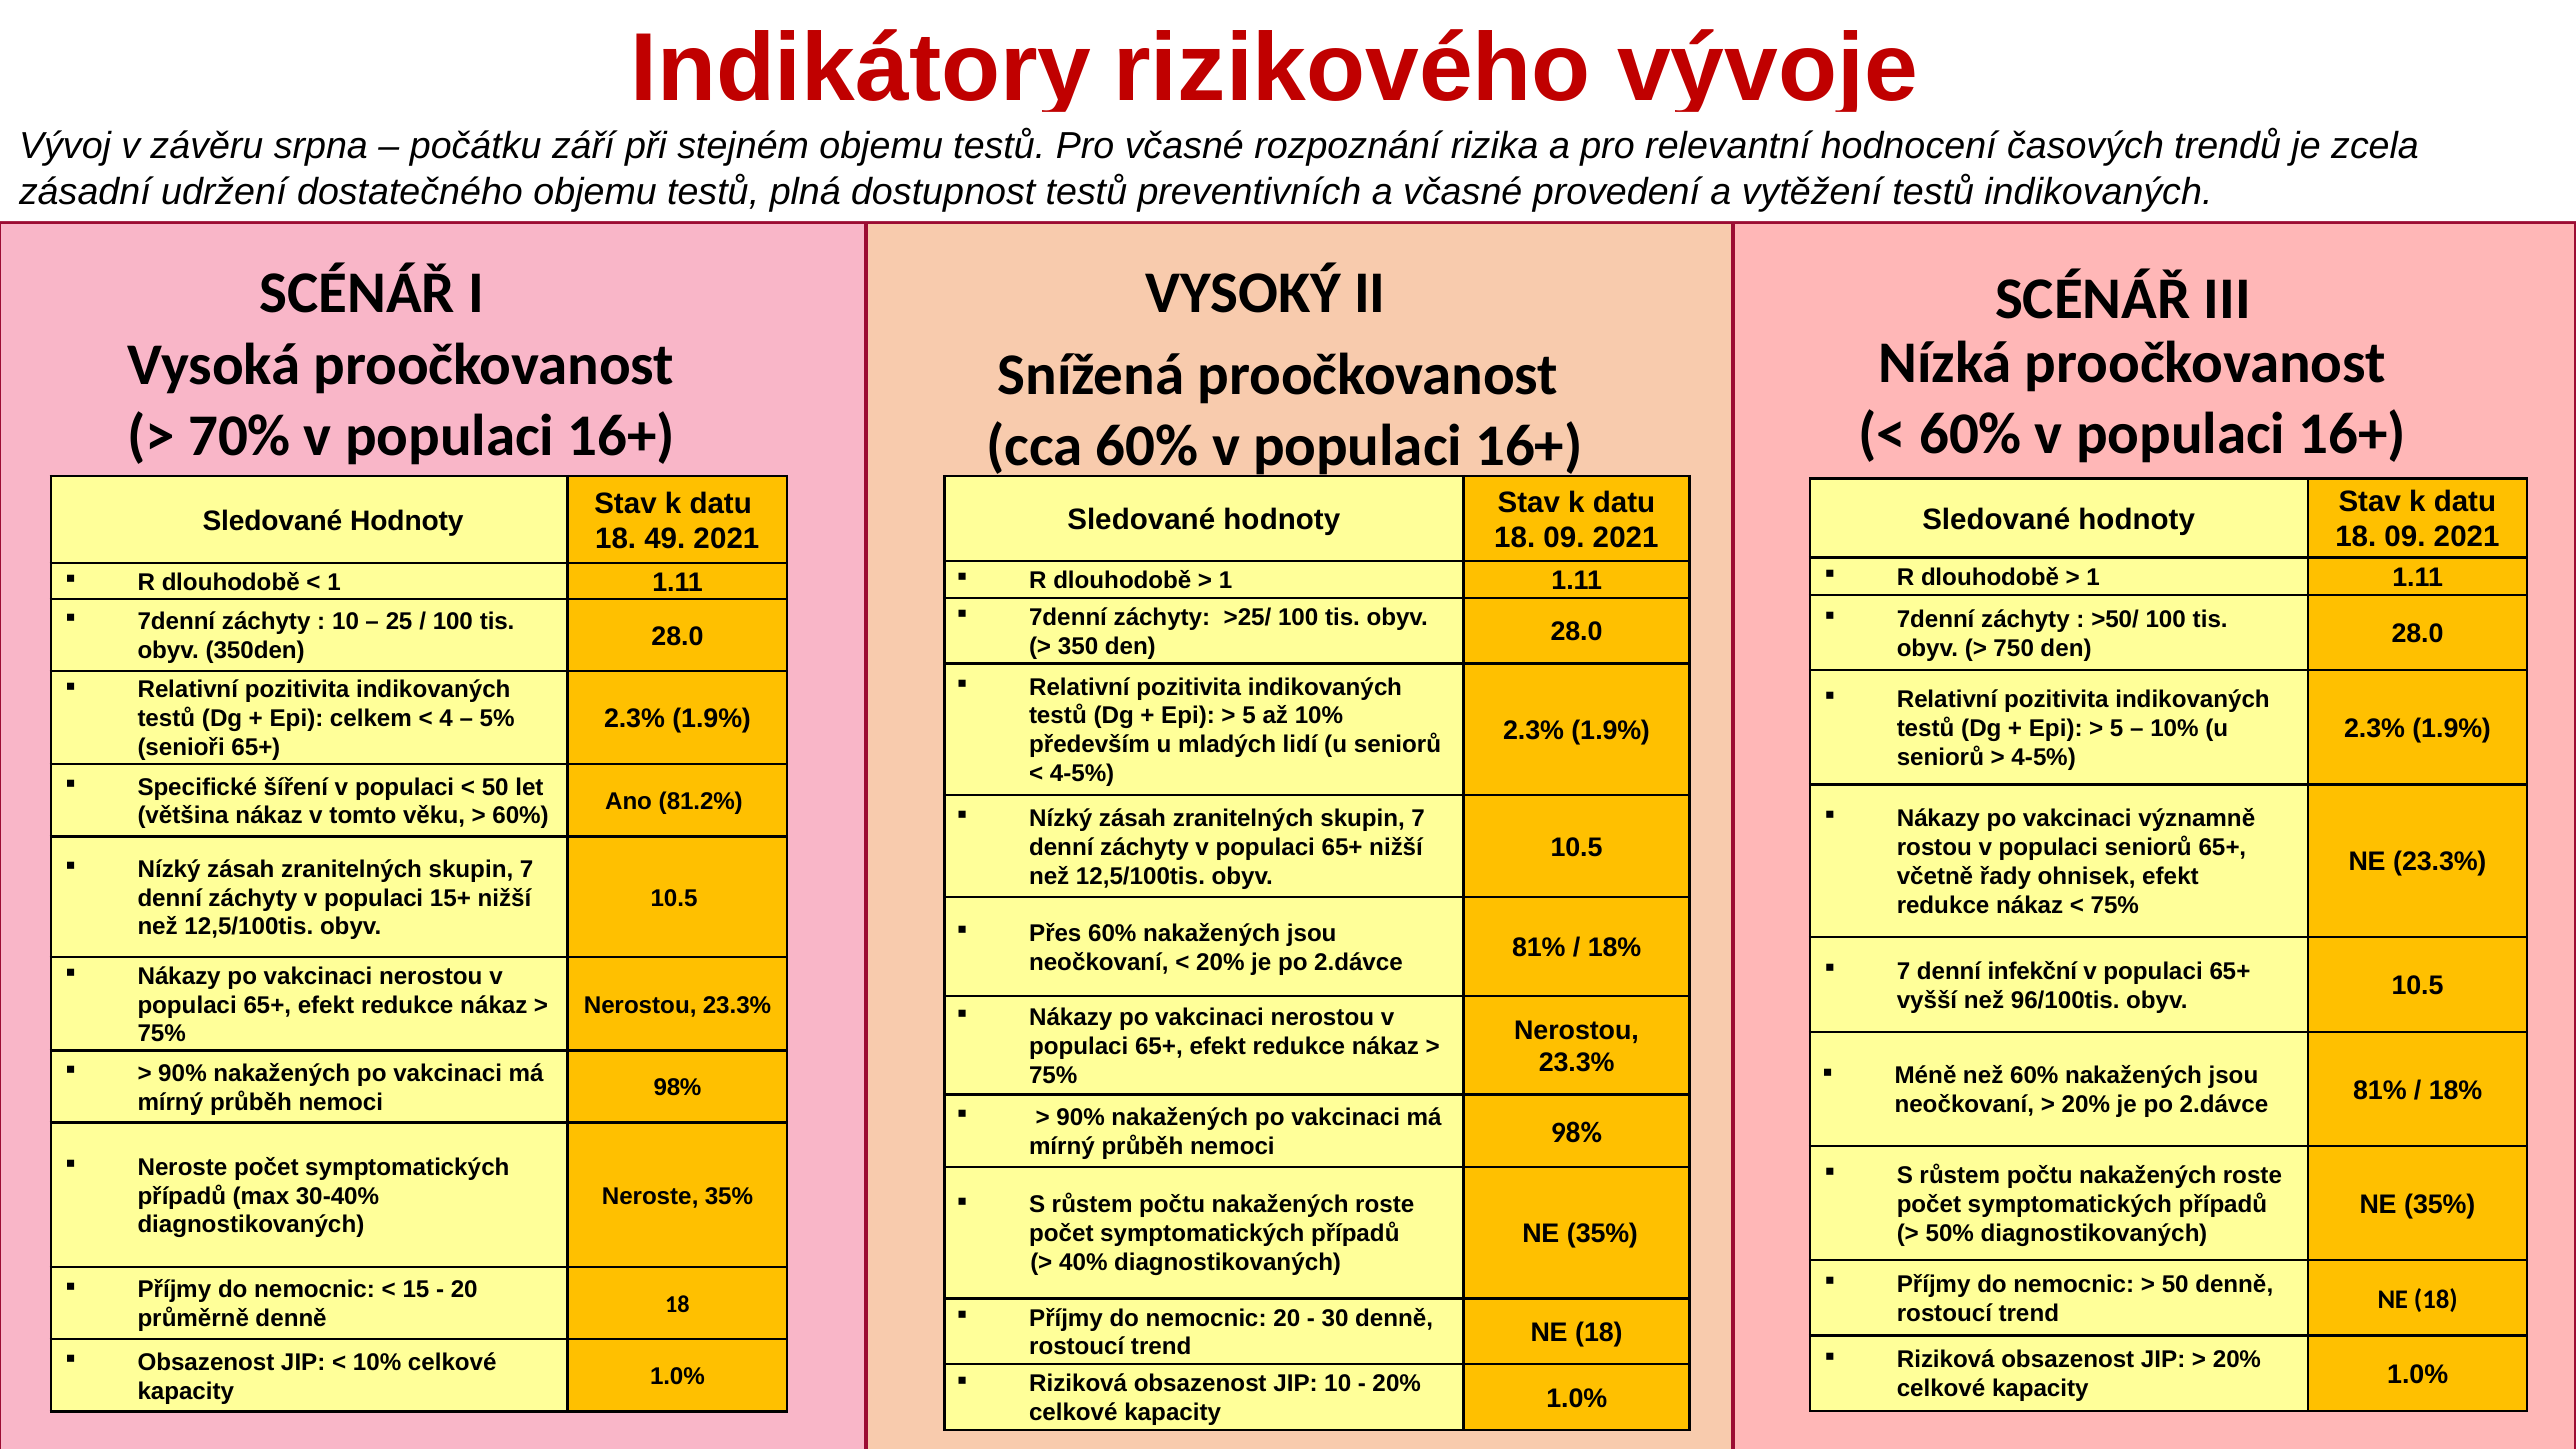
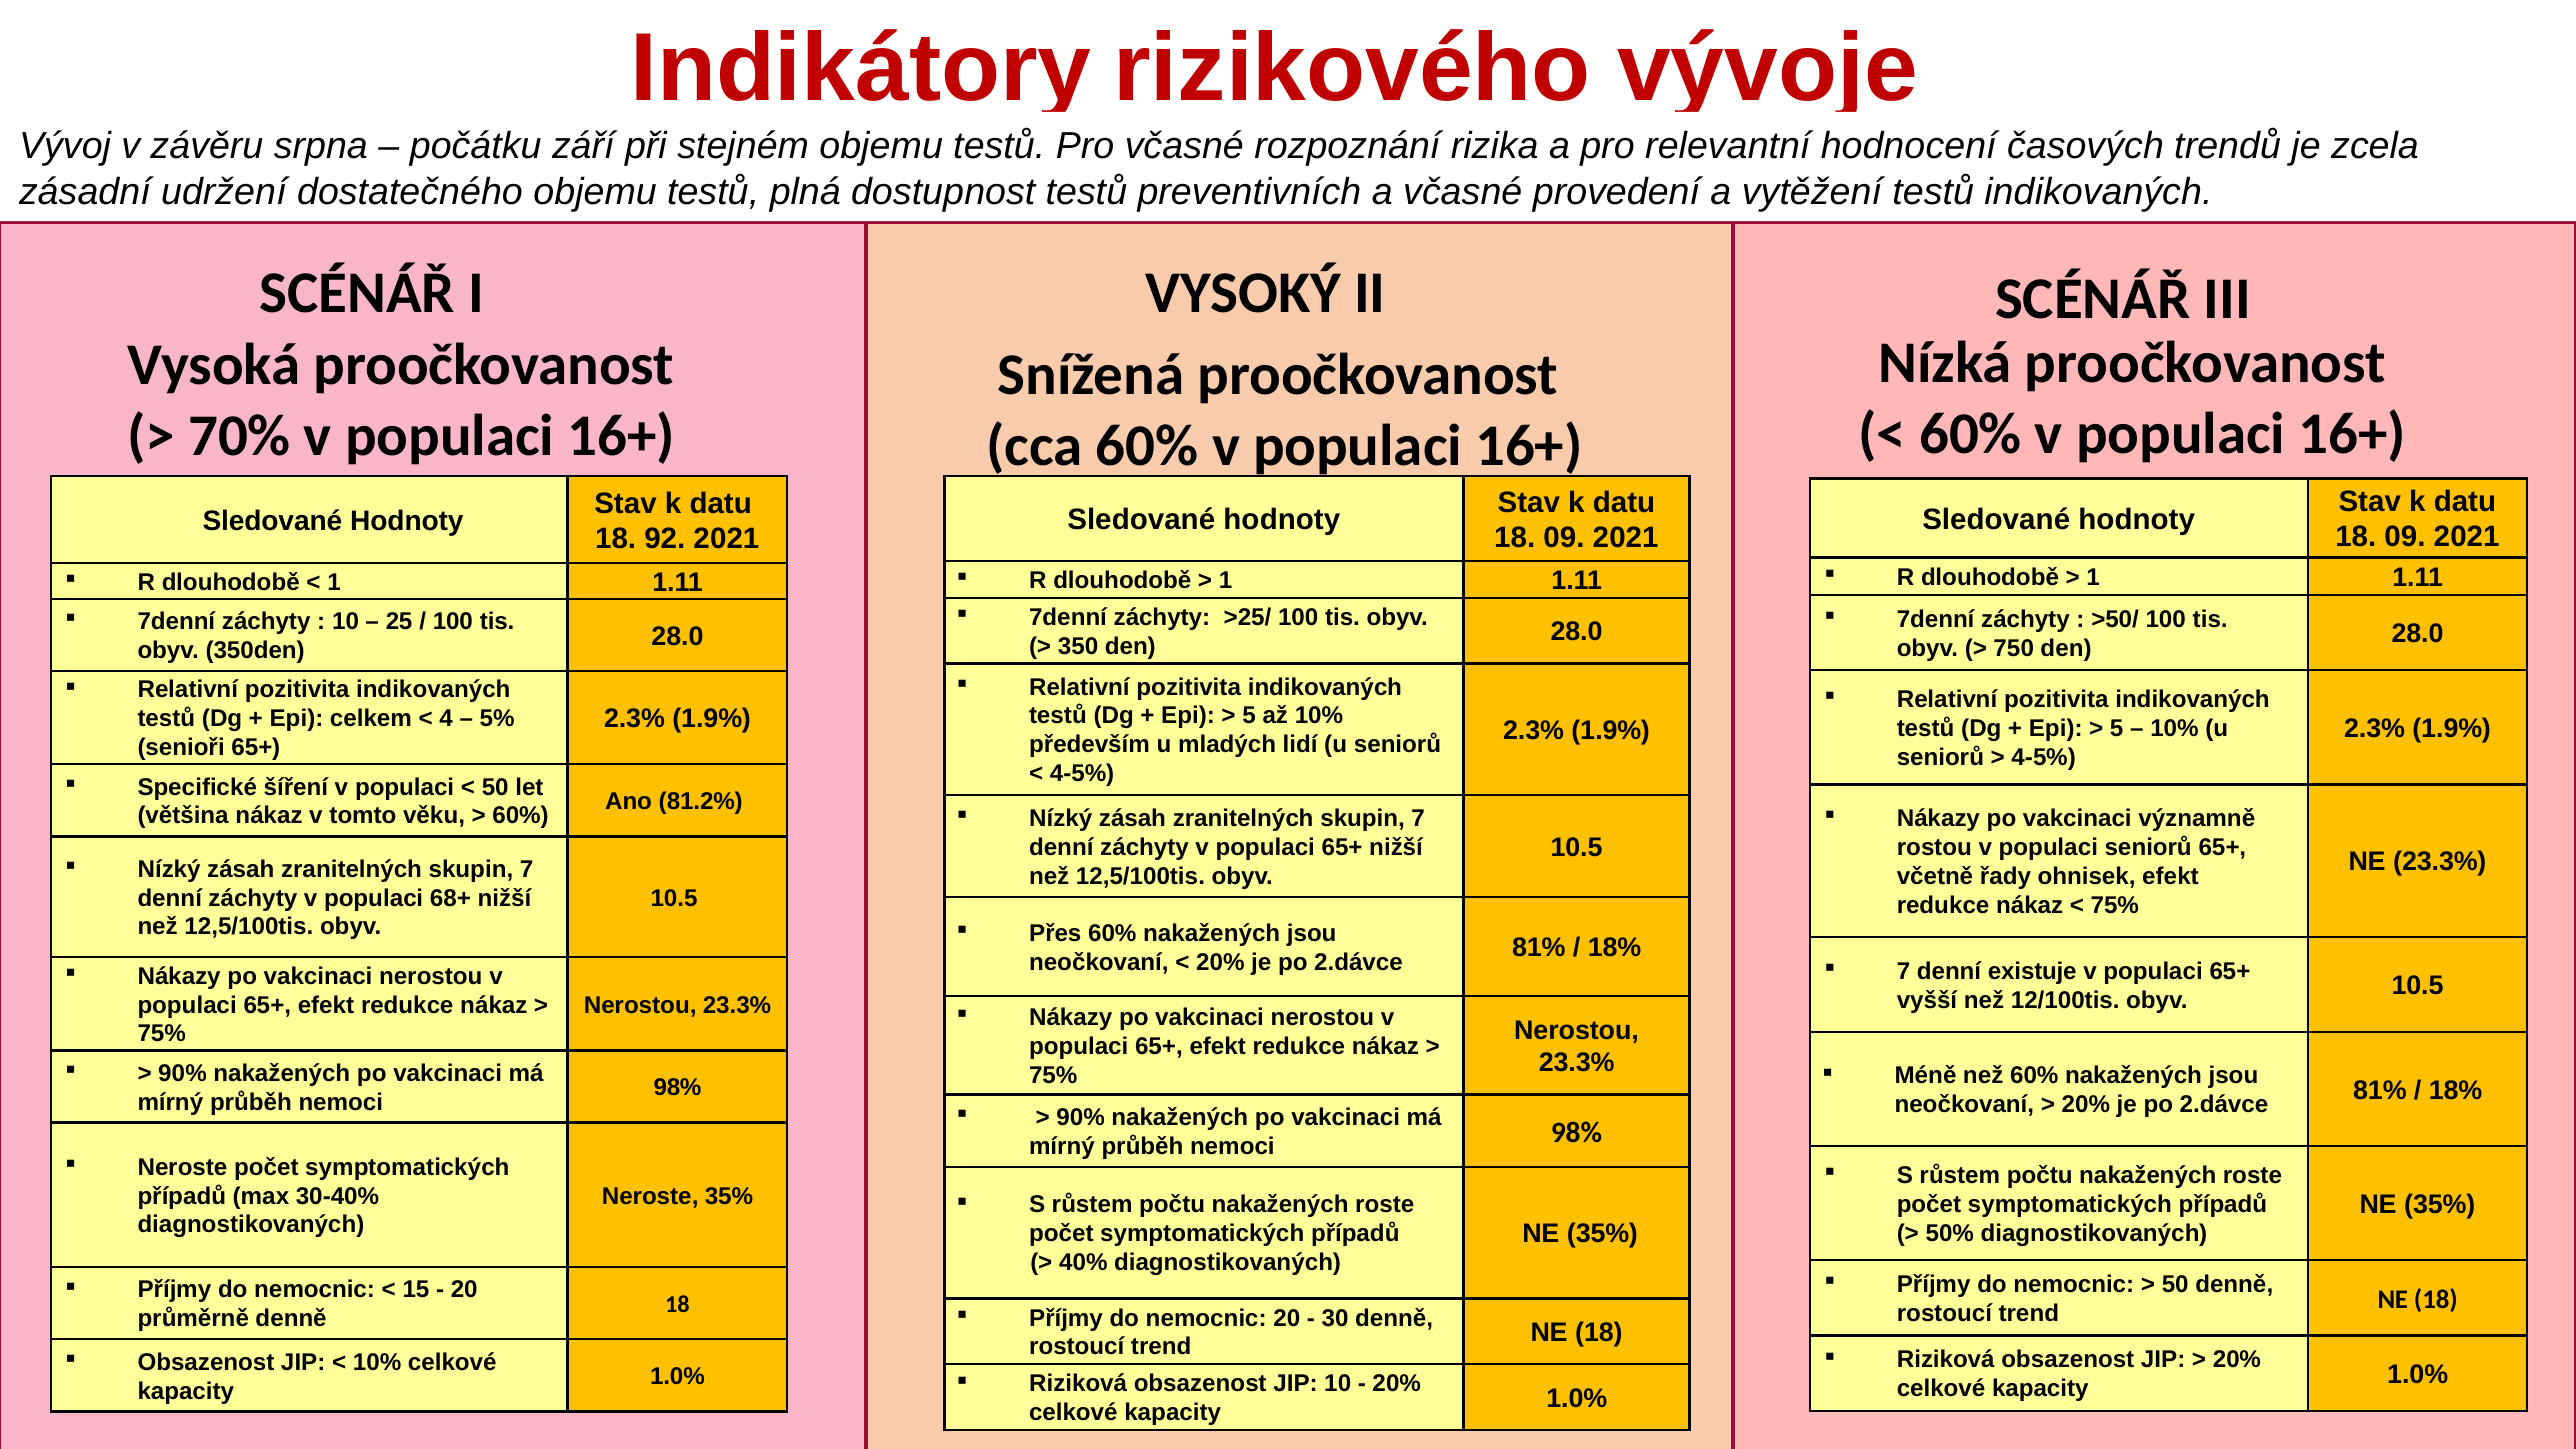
49: 49 -> 92
15+: 15+ -> 68+
infekční: infekční -> existuje
96/100tis: 96/100tis -> 12/100tis
